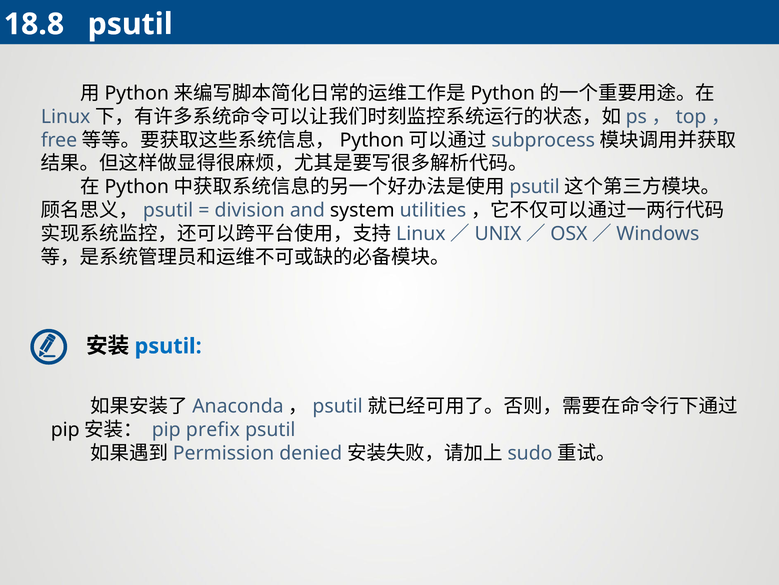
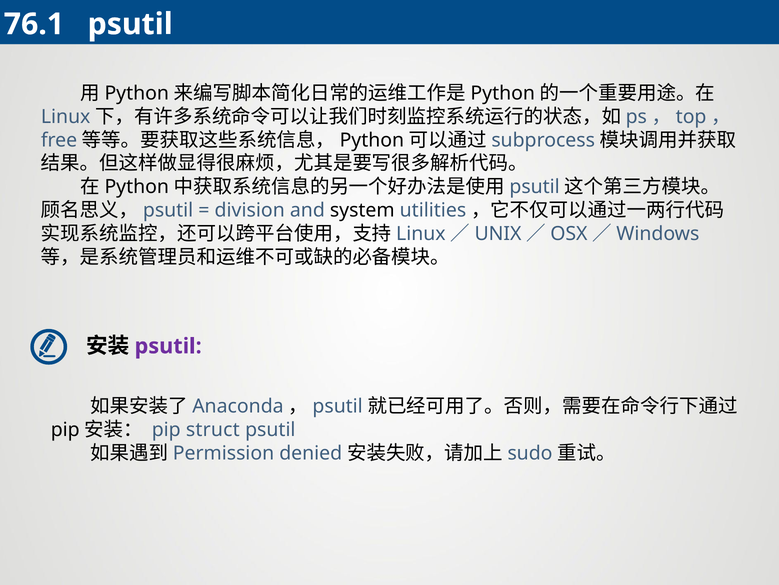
18.8: 18.8 -> 76.1
psutil at (168, 346) colour: blue -> purple
prefix: prefix -> struct
